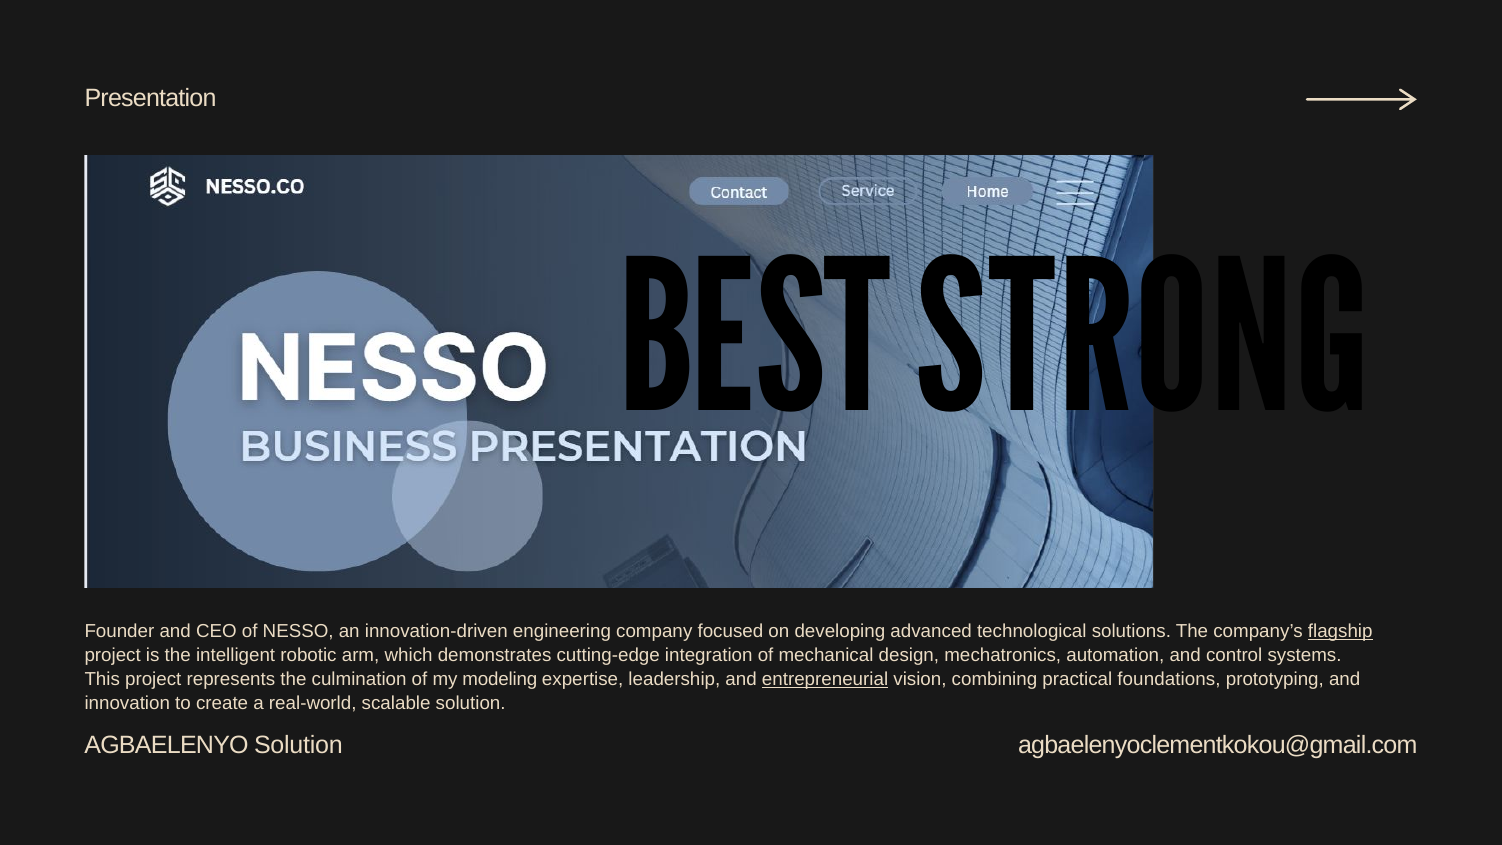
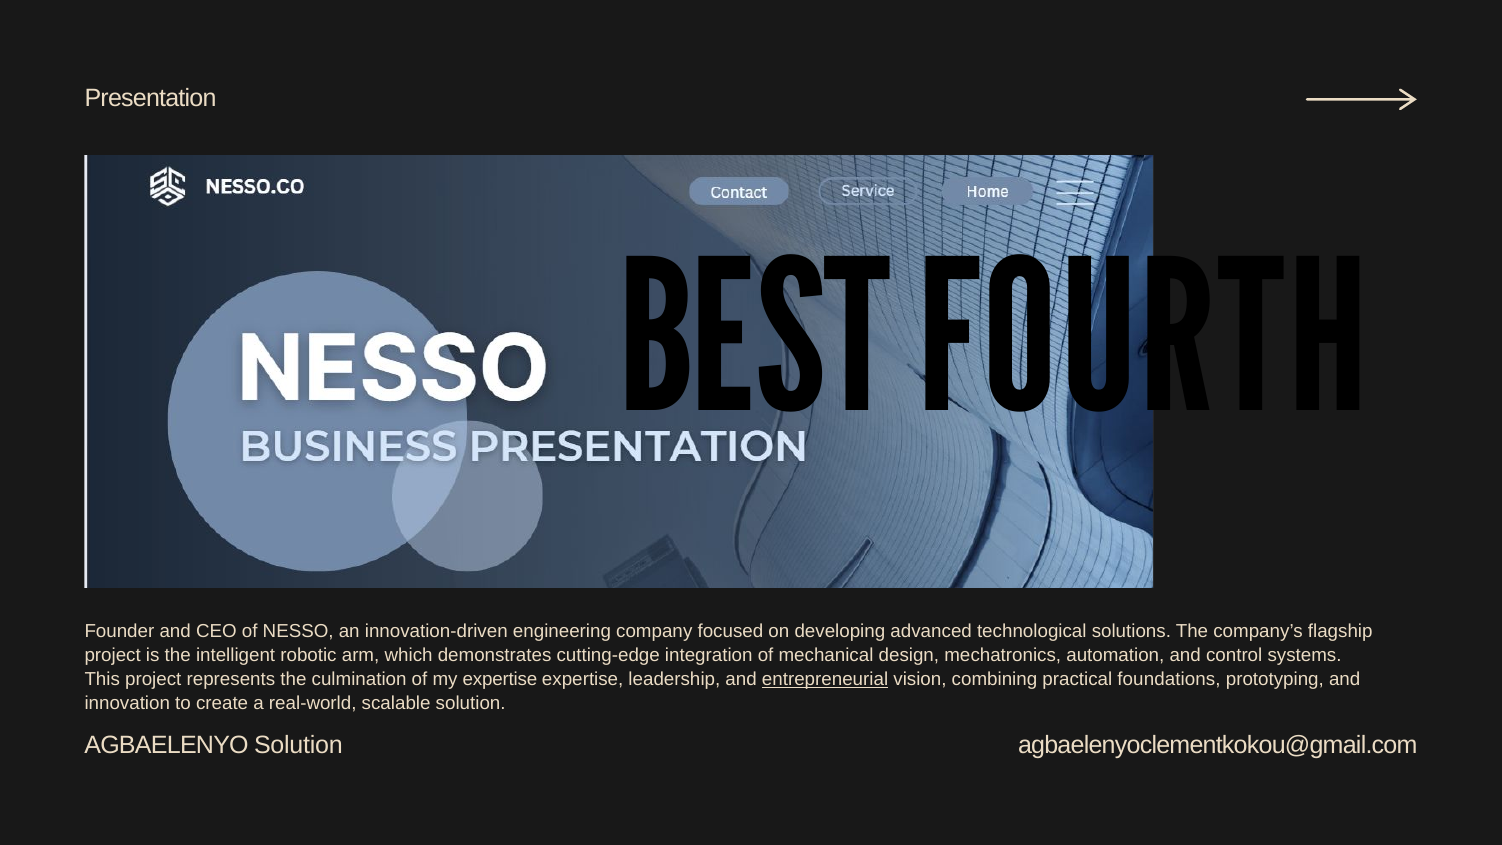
STRONG: STRONG -> FOURTH
flagship underline: present -> none
my modeling: modeling -> expertise
